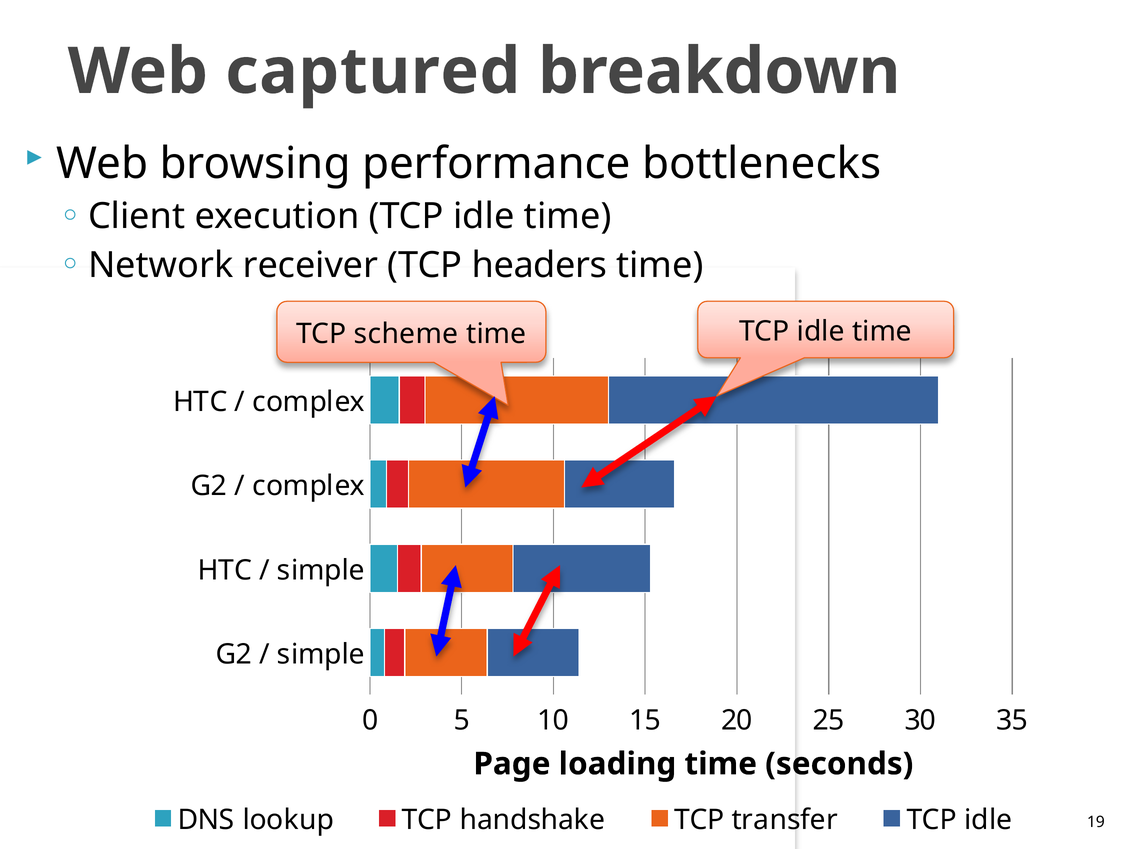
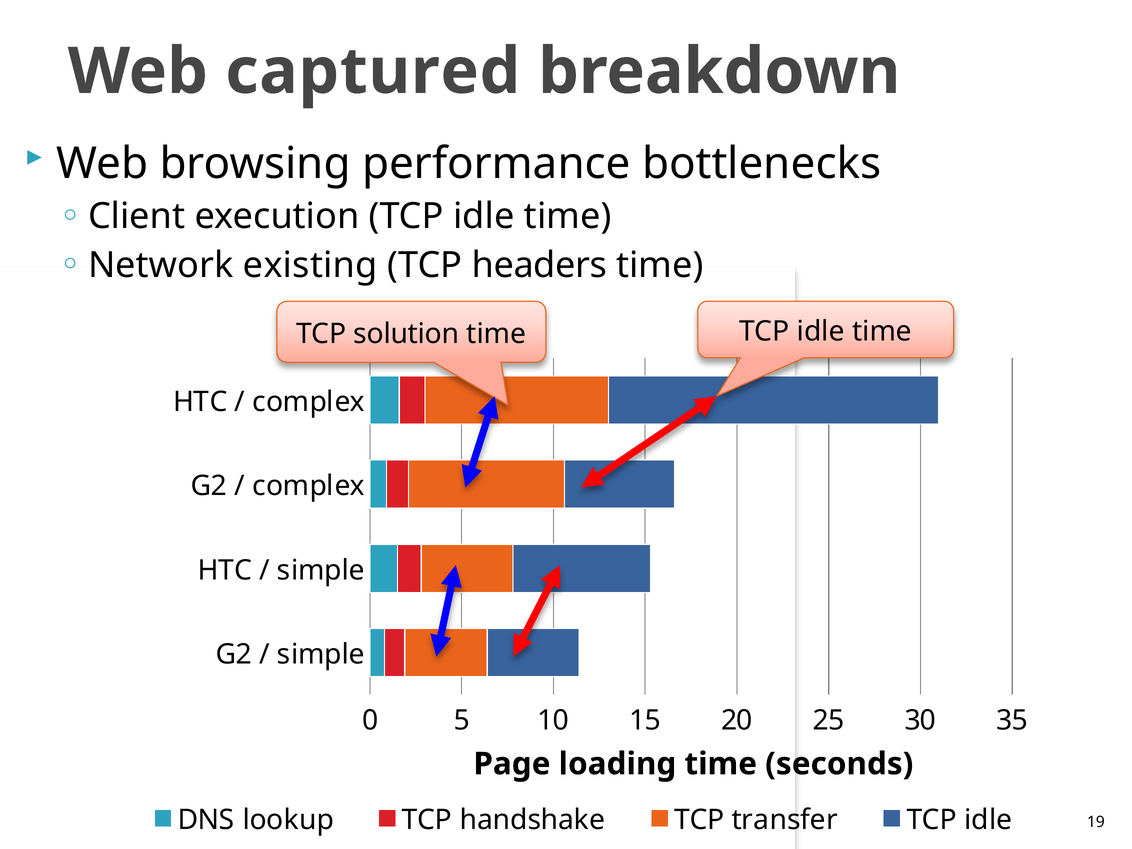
receiver: receiver -> existing
scheme: scheme -> solution
